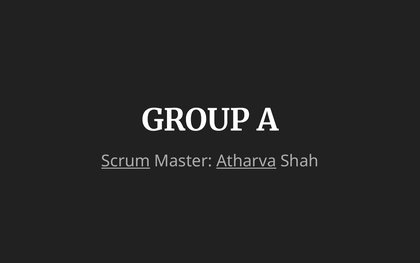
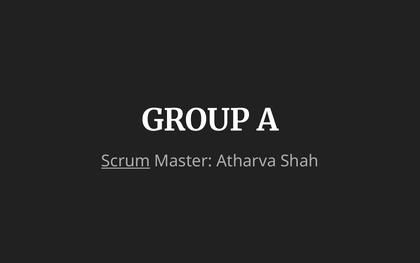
Atharva underline: present -> none
